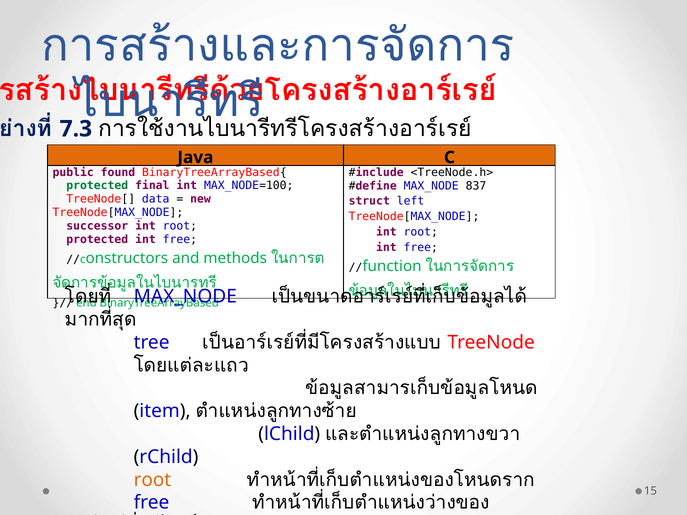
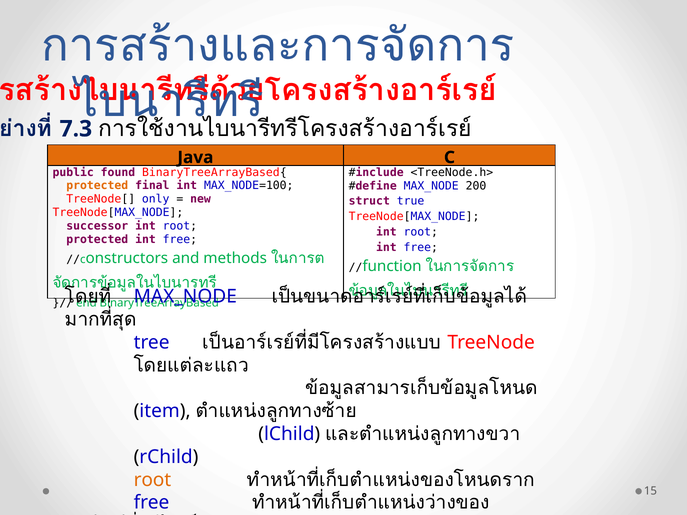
protected at (97, 186) colour: green -> orange
837: 837 -> 200
data: data -> only
left: left -> true
